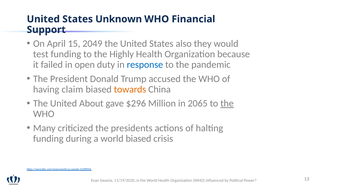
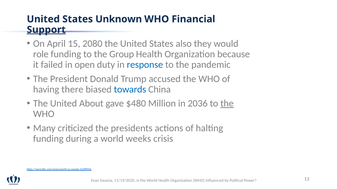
Support underline: none -> present
2049: 2049 -> 2080
test: test -> role
Highly: Highly -> Group
claim: claim -> there
towards colour: orange -> blue
$296: $296 -> $480
2065: 2065 -> 2036
world biased: biased -> weeks
